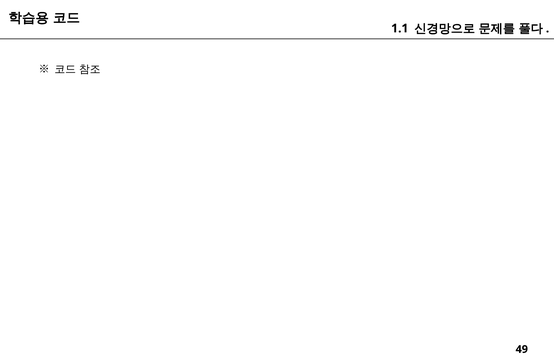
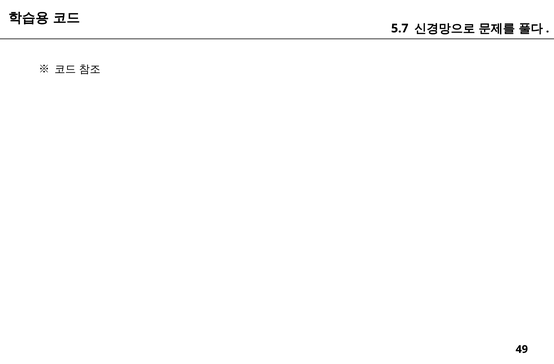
1.1: 1.1 -> 5.7
